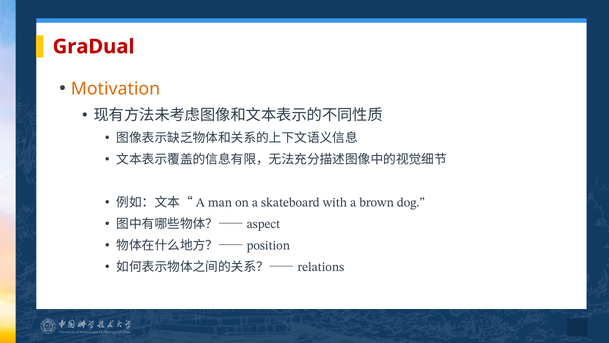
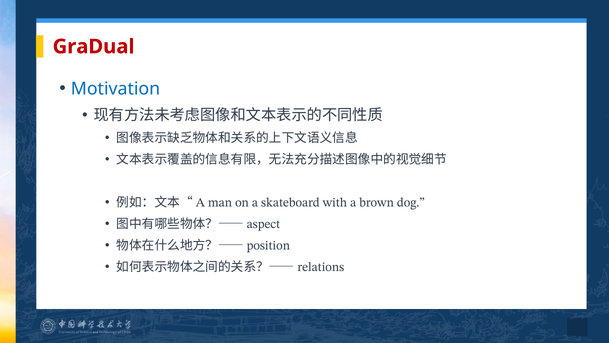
Motivation colour: orange -> blue
